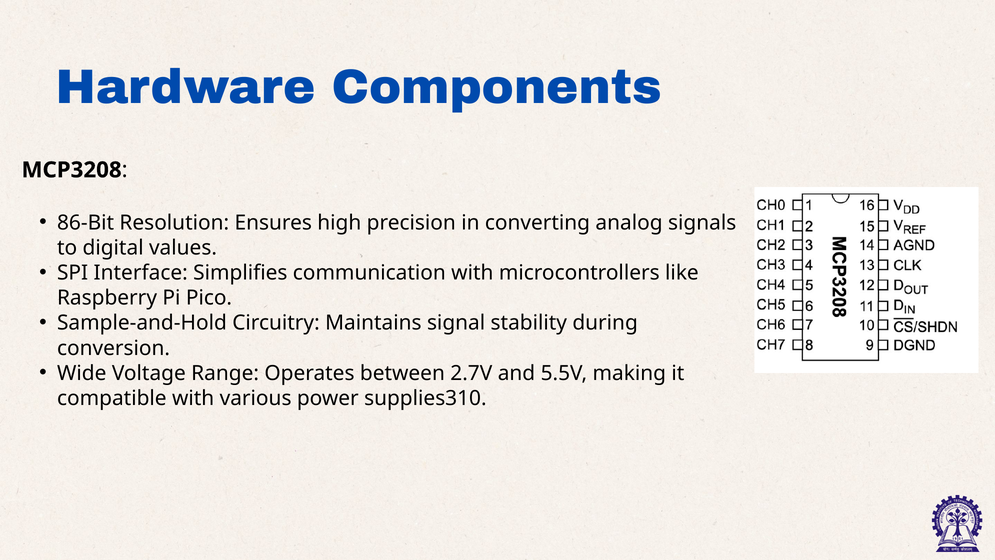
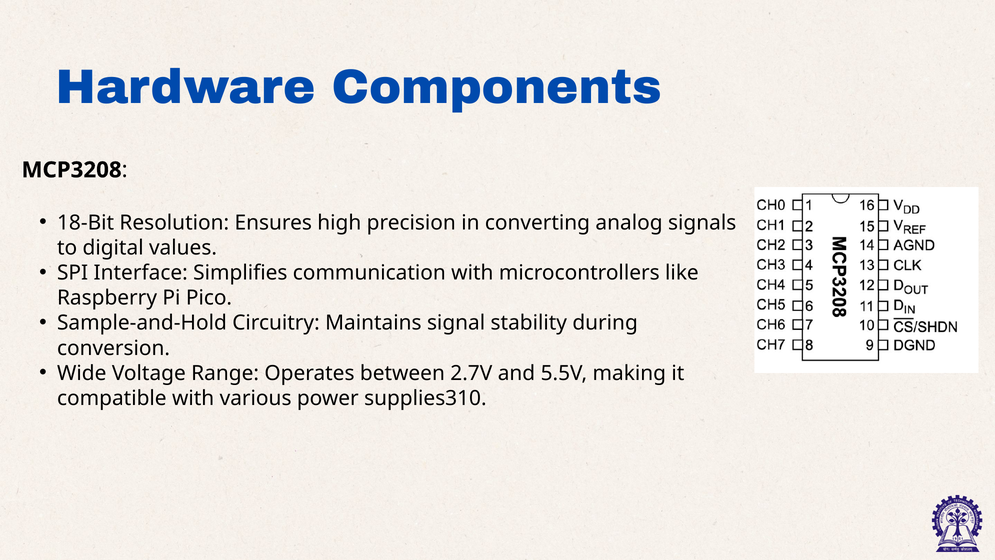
86-Bit: 86-Bit -> 18-Bit
